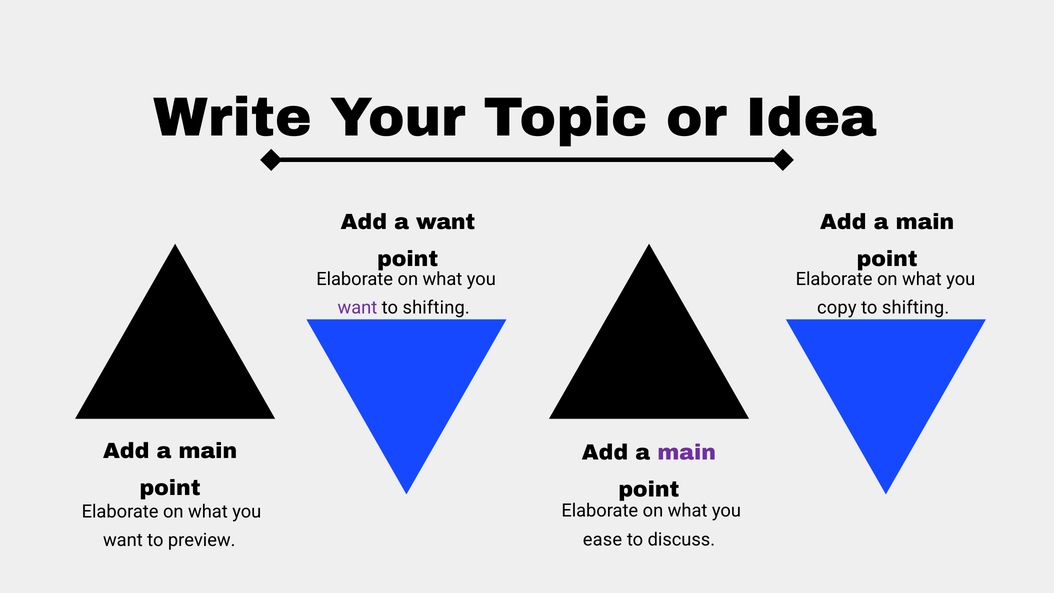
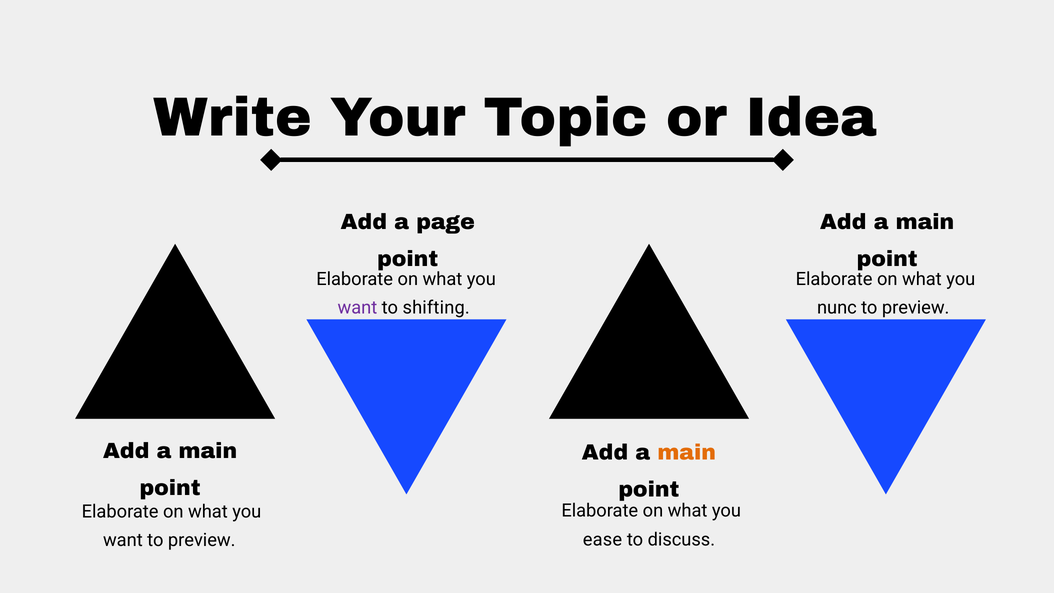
a want: want -> page
copy: copy -> nunc
shifting at (916, 308): shifting -> preview
main at (687, 452) colour: purple -> orange
